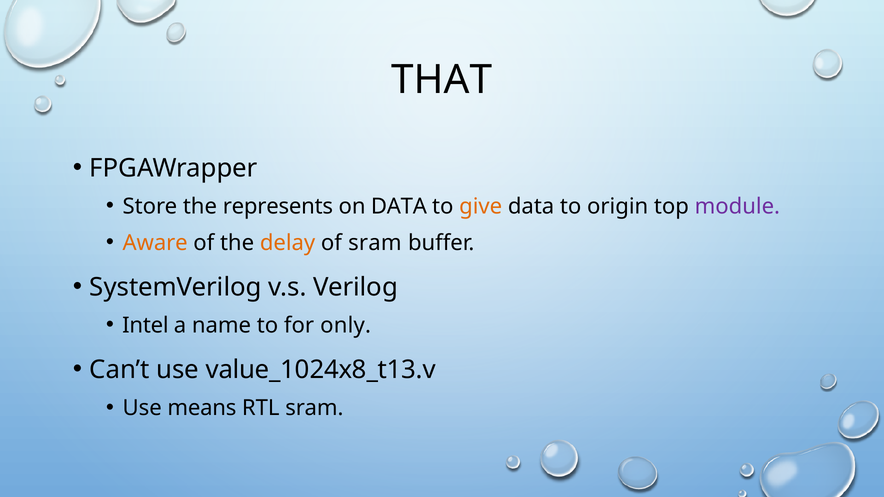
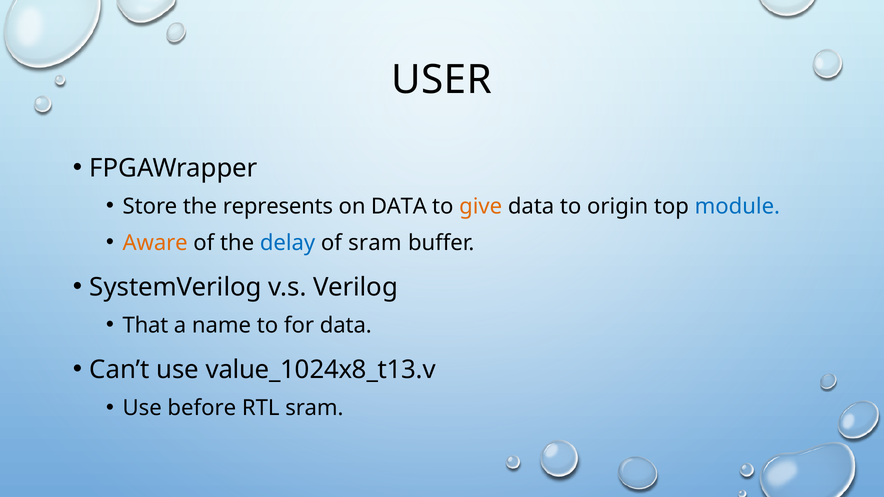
THAT: THAT -> USER
module colour: purple -> blue
delay colour: orange -> blue
Intel: Intel -> That
for only: only -> data
means: means -> before
